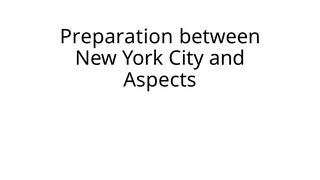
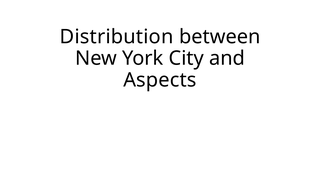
Preparation: Preparation -> Distribution
